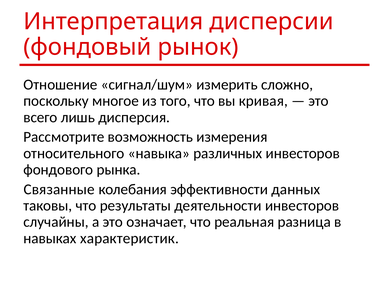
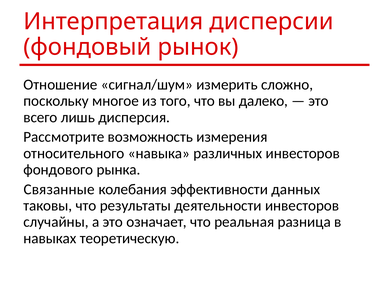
кривая: кривая -> далеко
характеристик: характеристик -> теоретическую
